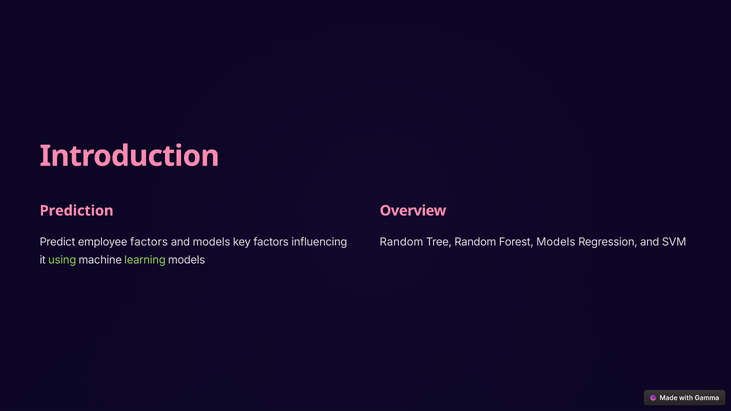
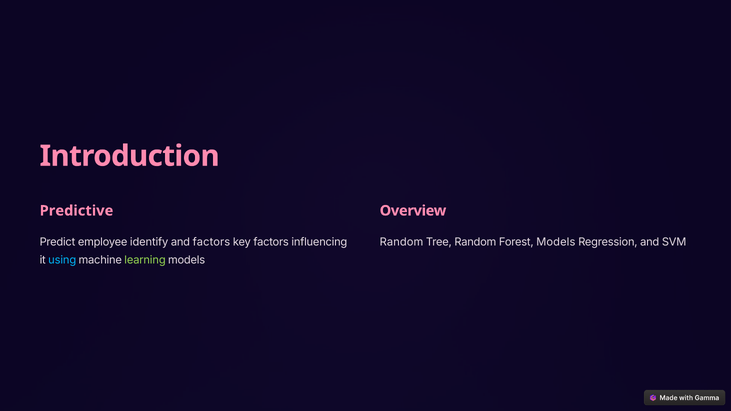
Prediction: Prediction -> Predictive
employee factors: factors -> identify
and models: models -> factors
using colour: light green -> light blue
